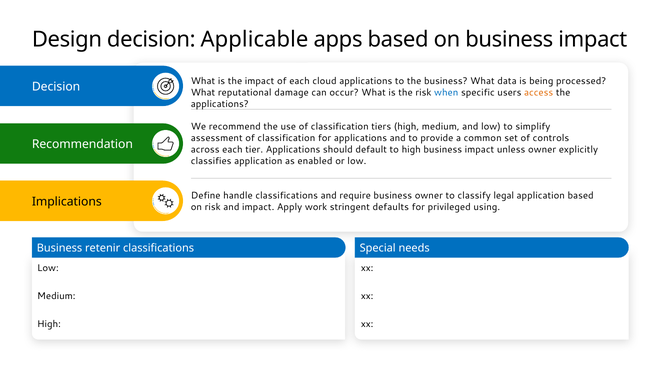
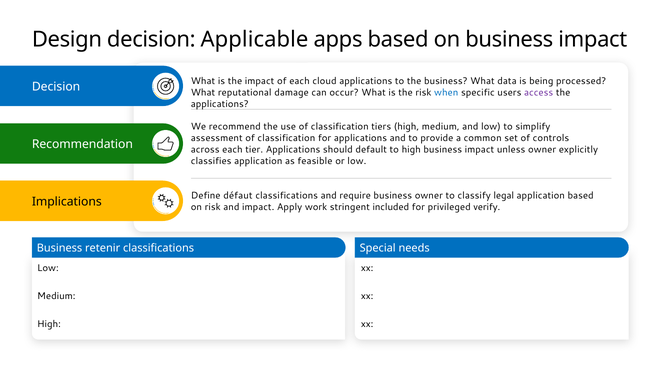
access colour: orange -> purple
enabled: enabled -> feasible
handle: handle -> défaut
defaults: defaults -> included
using: using -> verify
